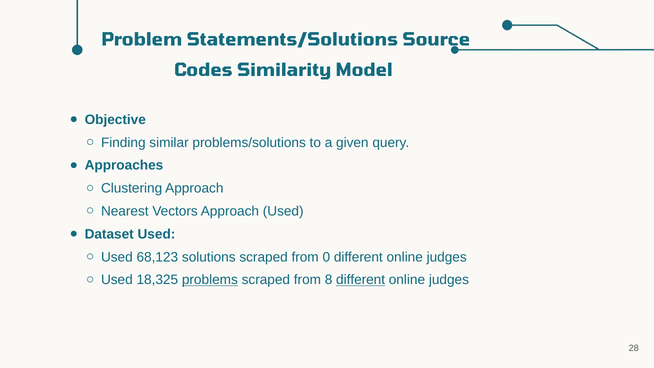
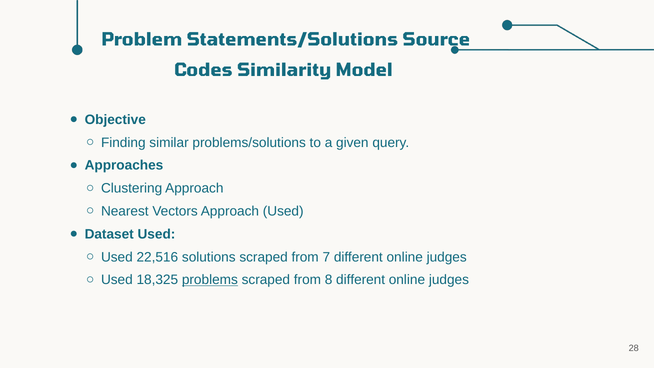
68,123: 68,123 -> 22,516
0: 0 -> 7
different at (361, 280) underline: present -> none
